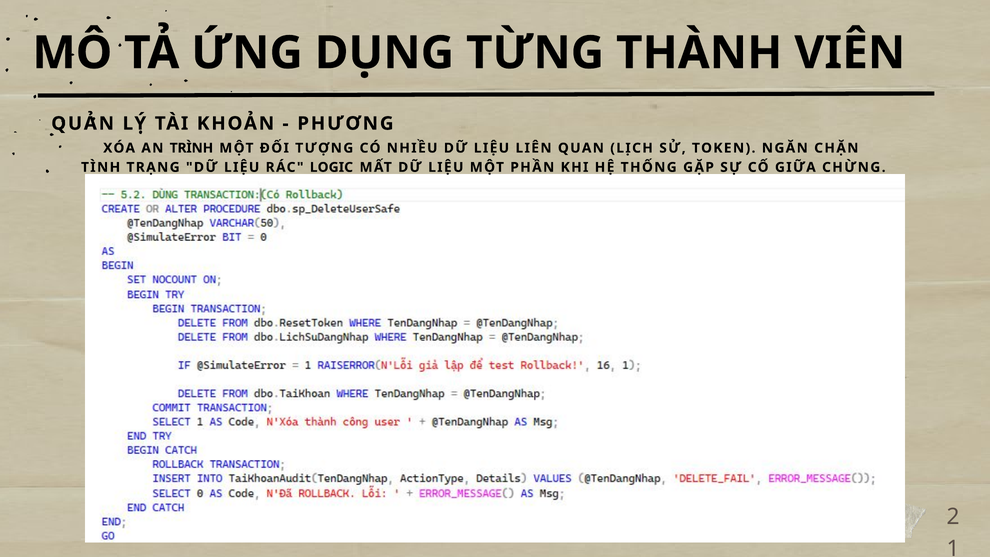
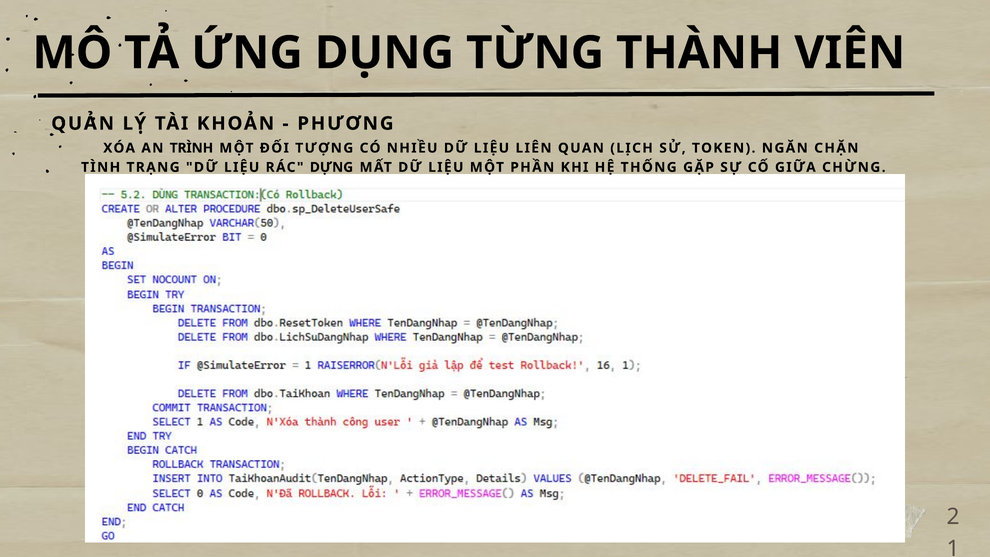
LOGIC: LOGIC -> DỰNG
